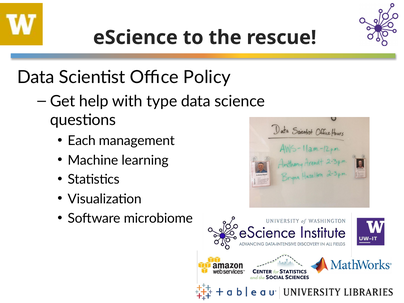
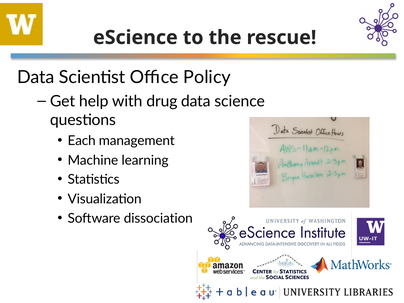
type: type -> drug
microbiome: microbiome -> dissociation
